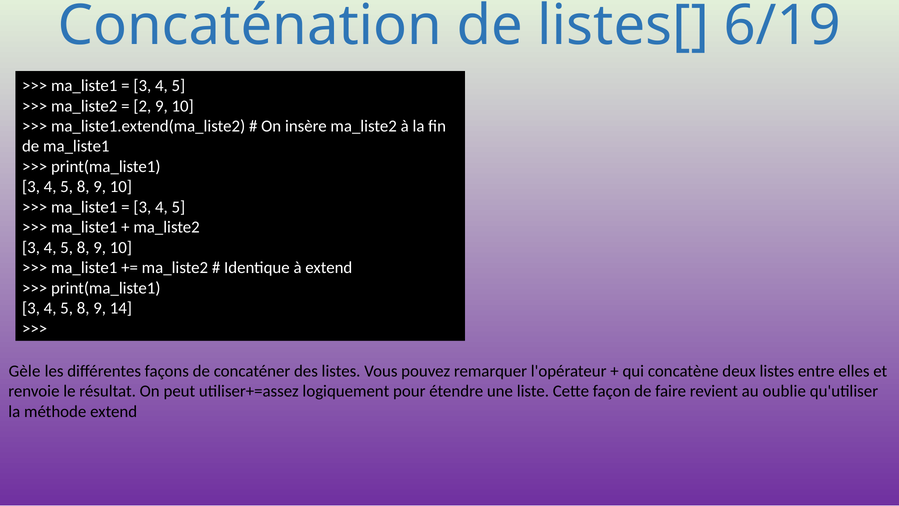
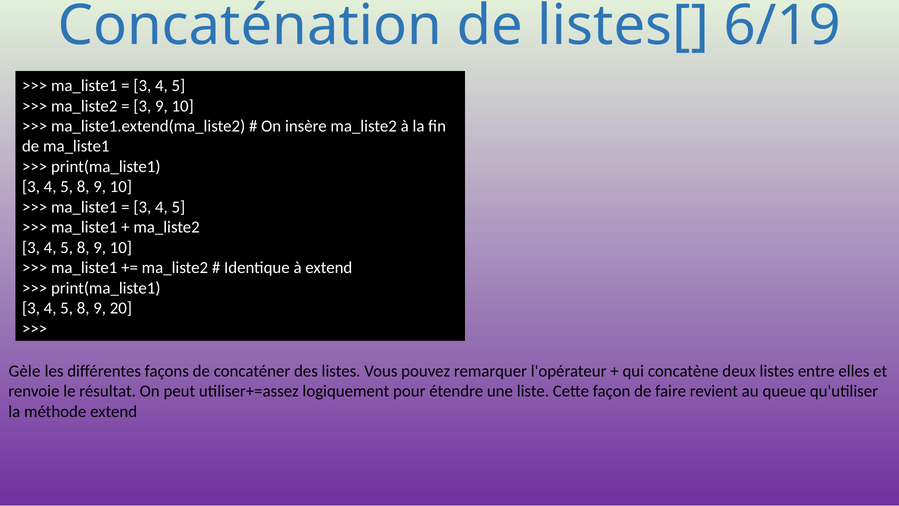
2 at (142, 106): 2 -> 3
14: 14 -> 20
oublie: oublie -> queue
